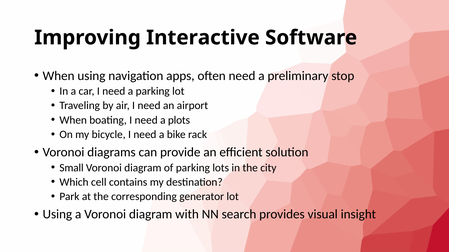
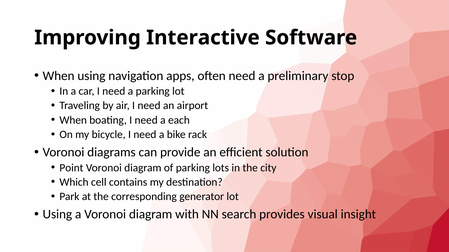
plots: plots -> each
Small: Small -> Point
